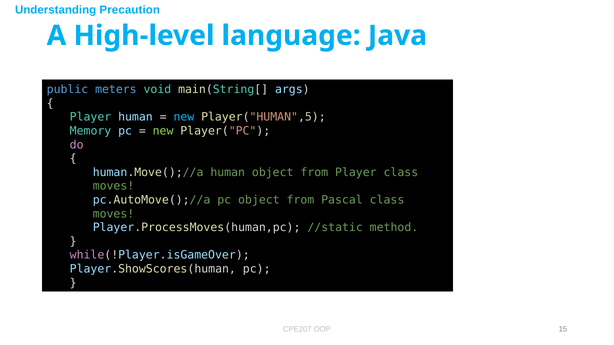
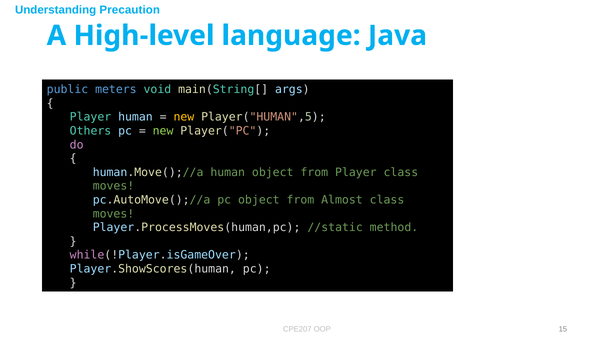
new at (184, 117) colour: light blue -> yellow
Memory: Memory -> Others
Pascal: Pascal -> Almost
